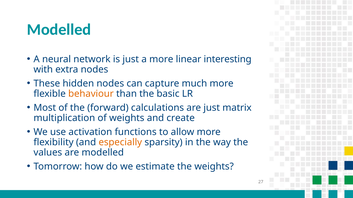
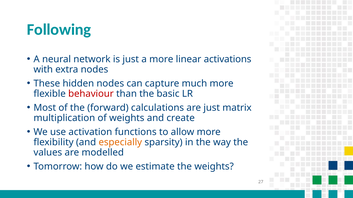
Modelled at (59, 30): Modelled -> Following
interesting: interesting -> activations
behaviour colour: orange -> red
